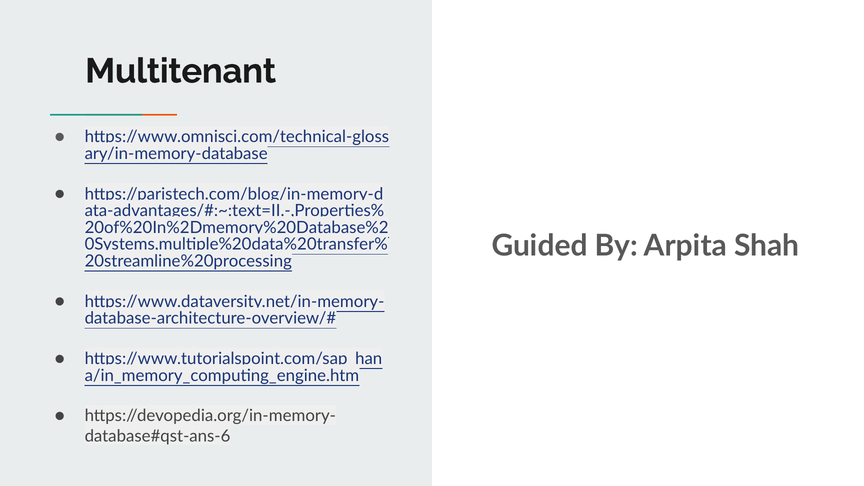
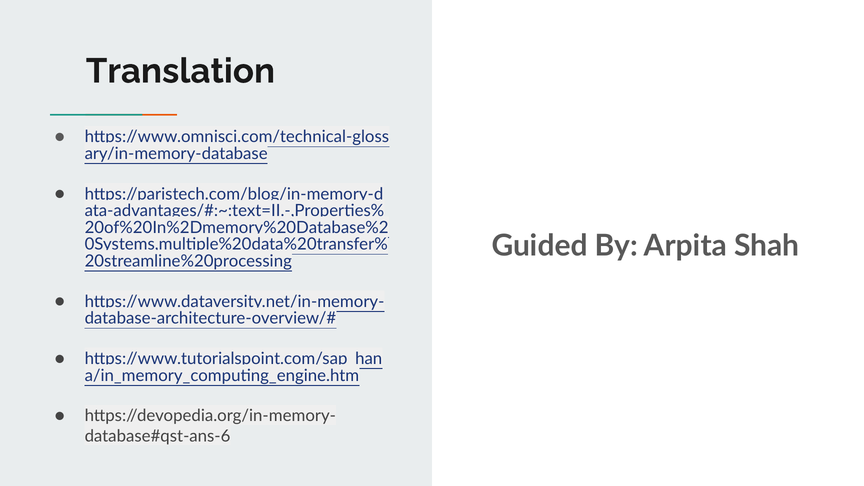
Multitenant: Multitenant -> Translation
